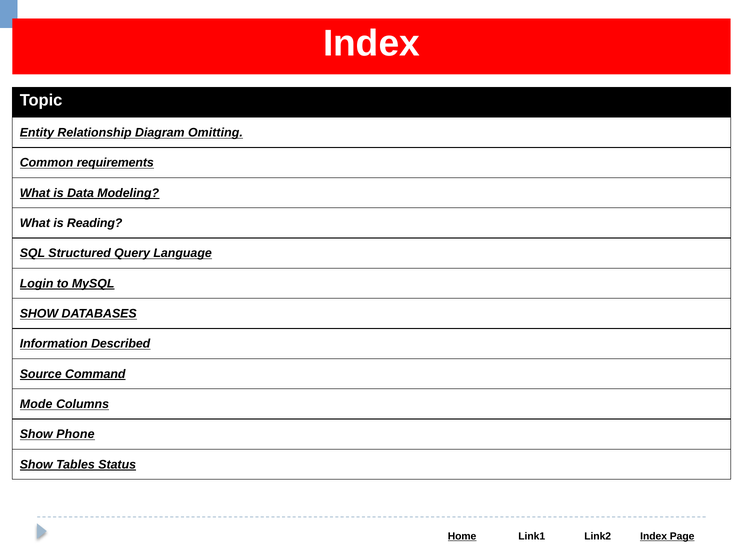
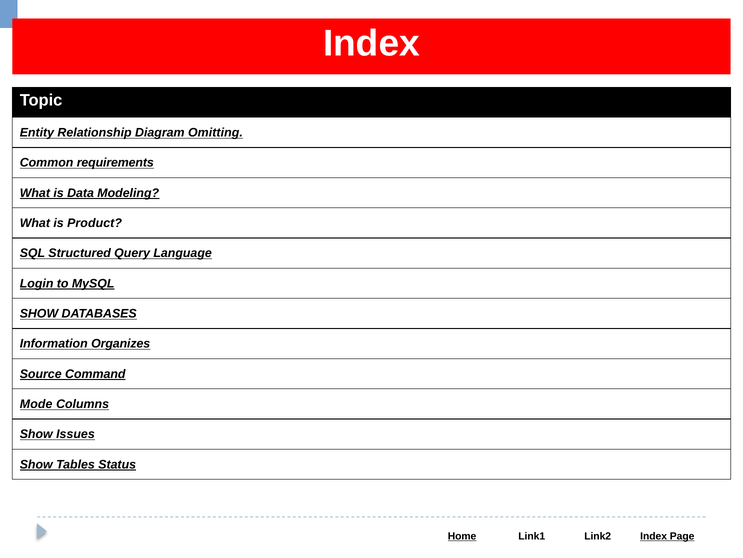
Reading: Reading -> Product
Described: Described -> Organizes
Phone: Phone -> Issues
